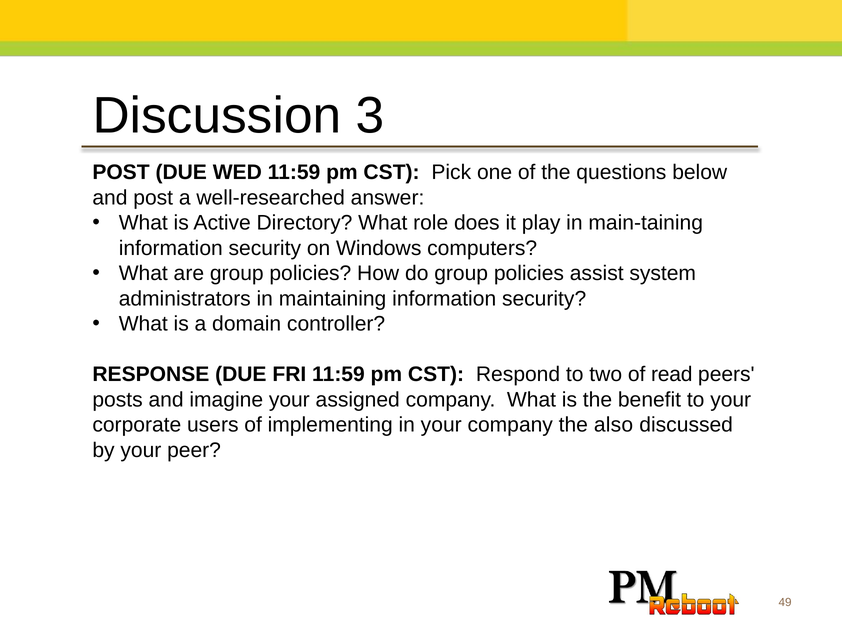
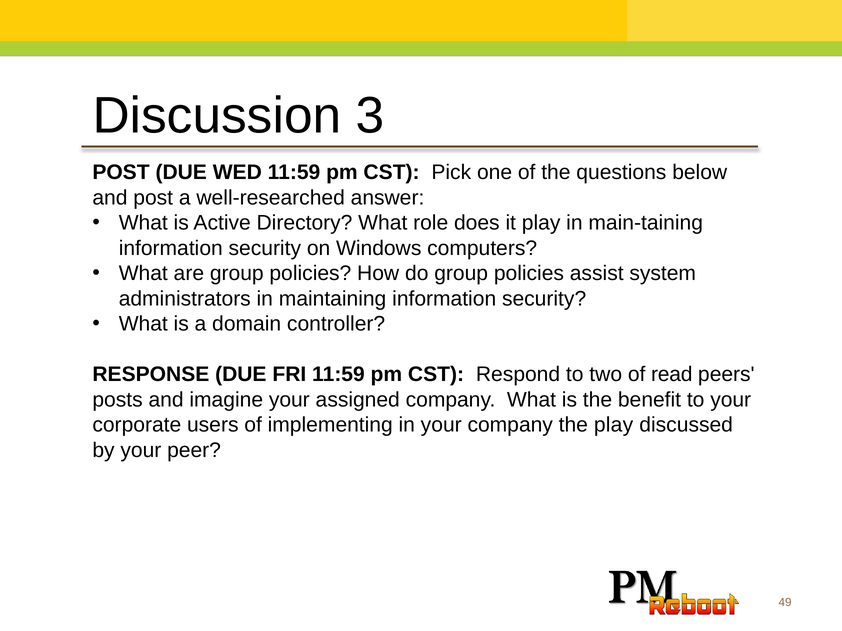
the also: also -> play
